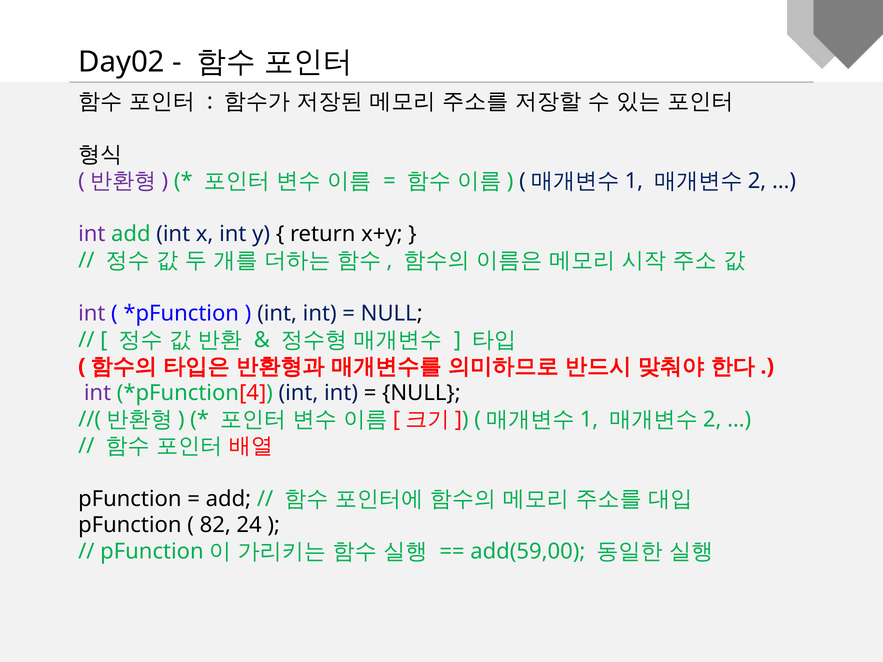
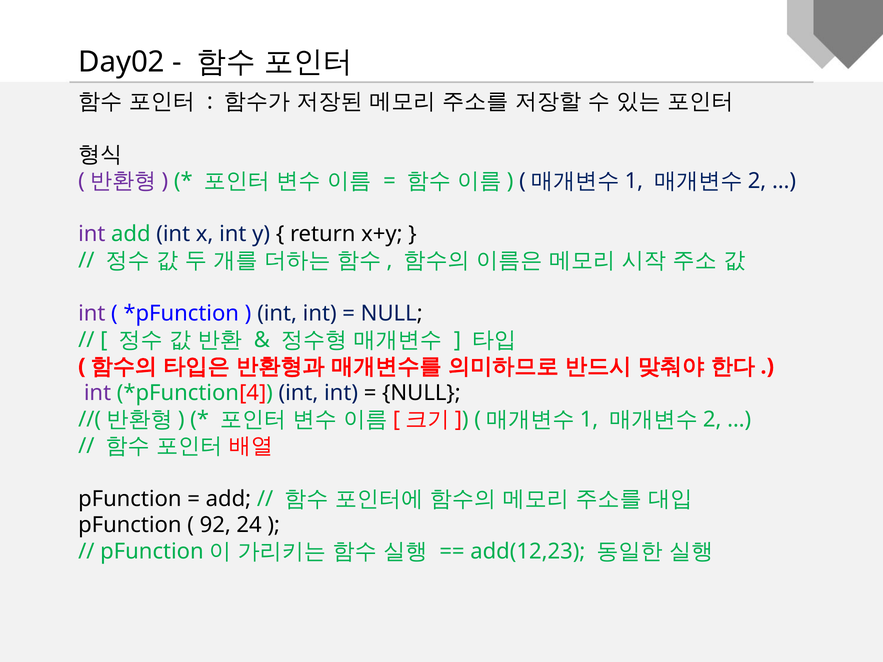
82: 82 -> 92
add(59,00: add(59,00 -> add(12,23
